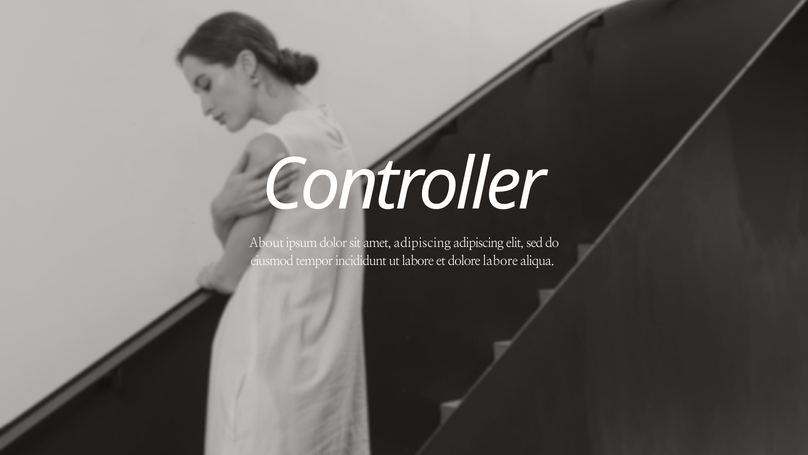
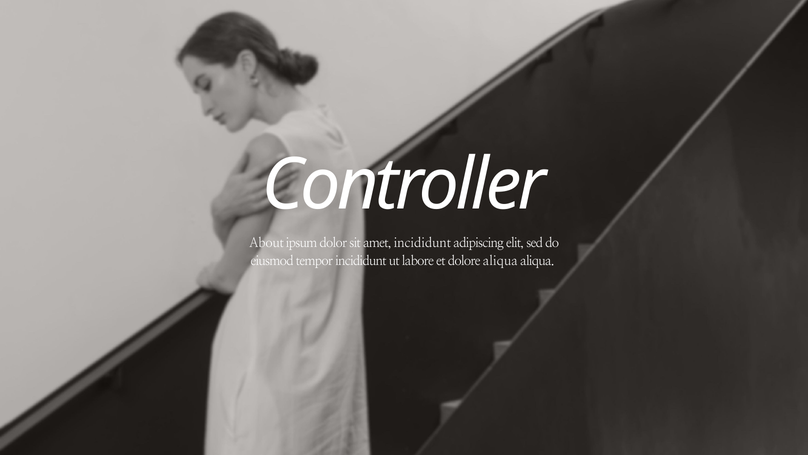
amet adipiscing: adipiscing -> incididunt
dolore labore: labore -> aliqua
